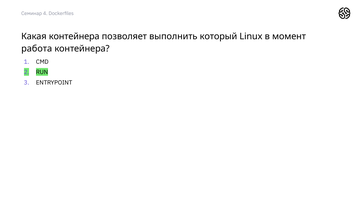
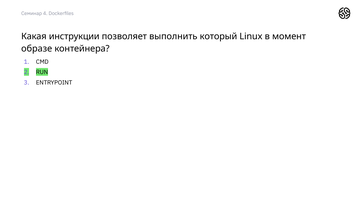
Какая контейнера: контейнера -> инструкции
работа: работа -> образе
